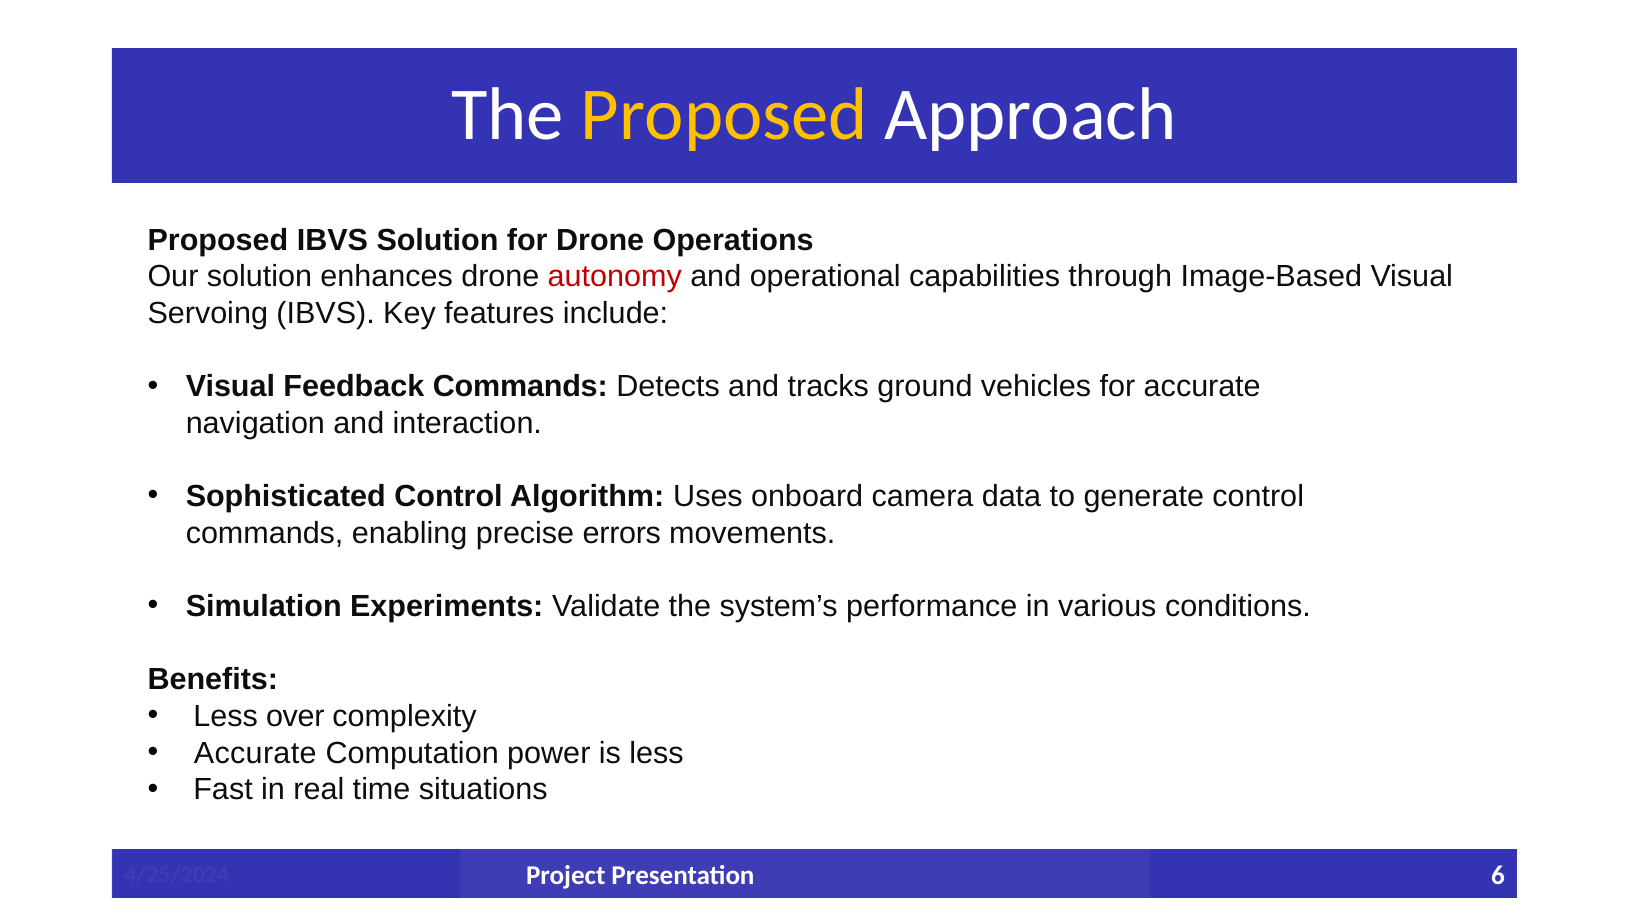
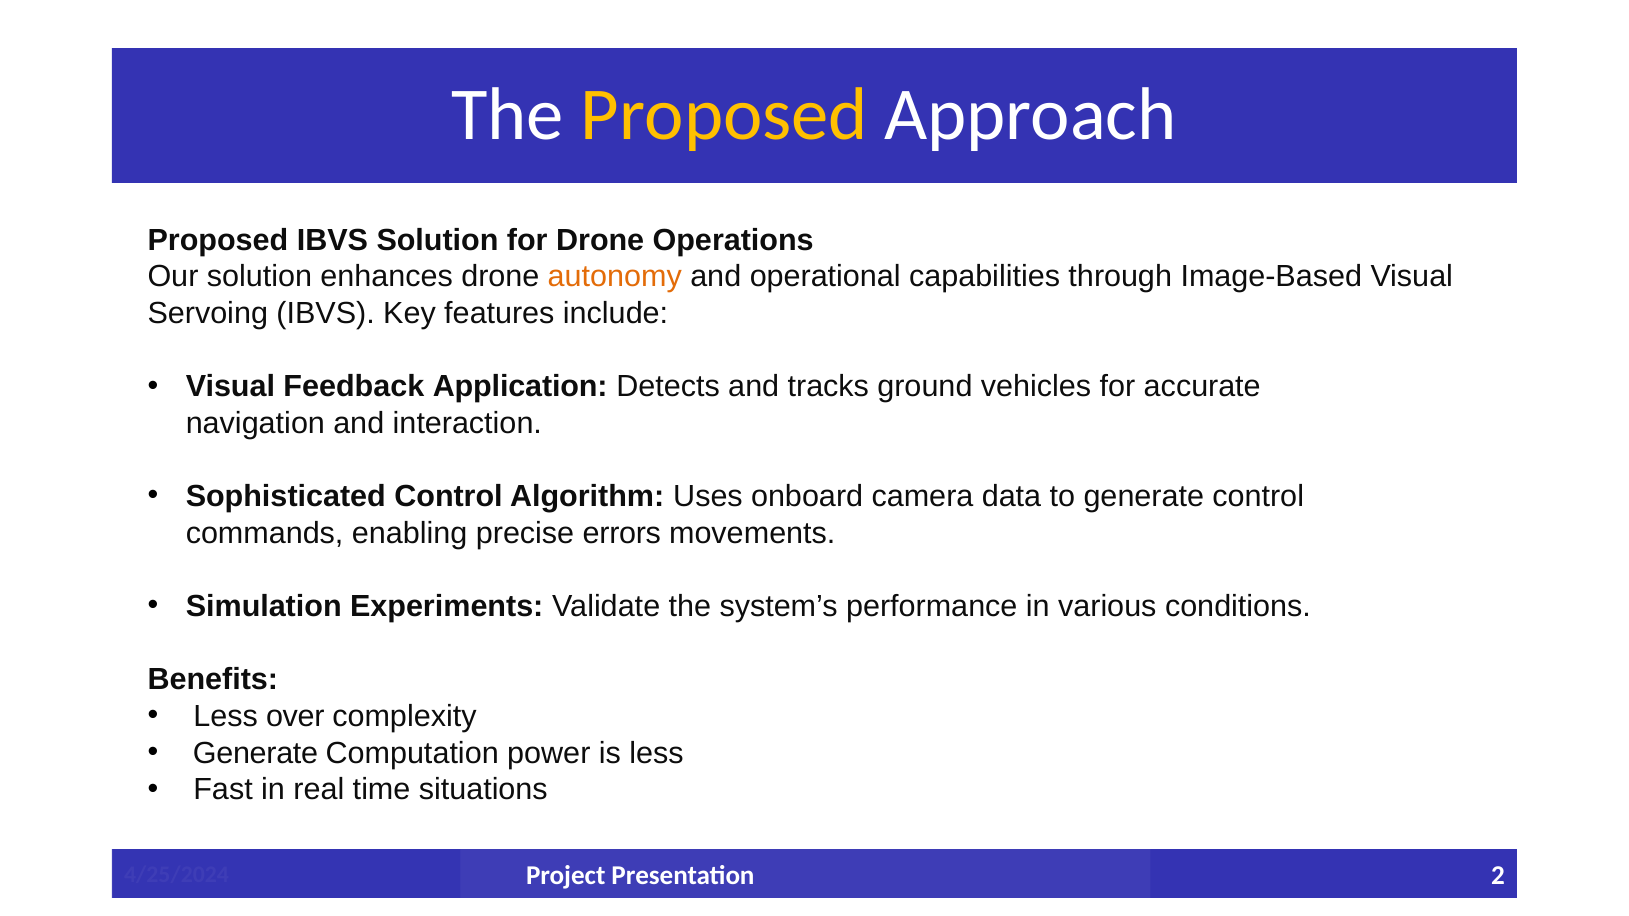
autonomy colour: red -> orange
Feedback Commands: Commands -> Application
Accurate at (255, 753): Accurate -> Generate
6: 6 -> 2
